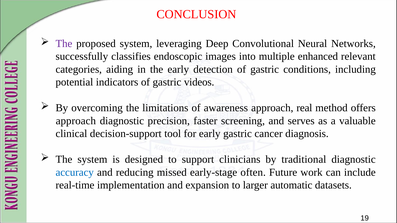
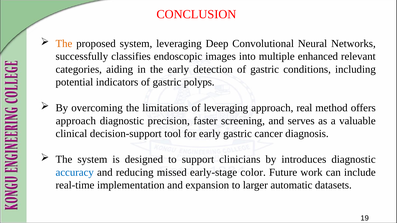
The at (64, 44) colour: purple -> orange
videos: videos -> polyps
of awareness: awareness -> leveraging
traditional: traditional -> introduces
often: often -> color
